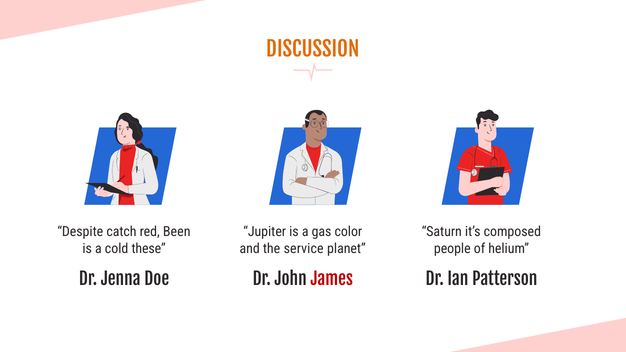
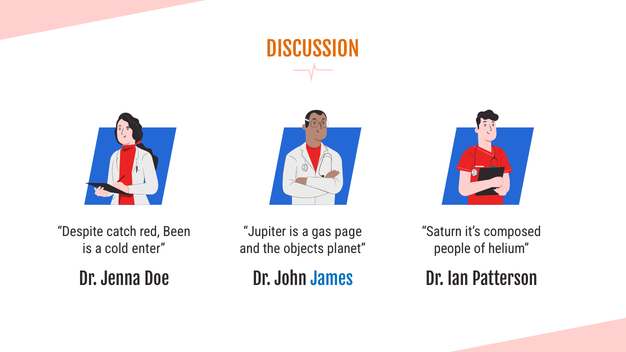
color: color -> page
these: these -> enter
service: service -> objects
James colour: red -> blue
